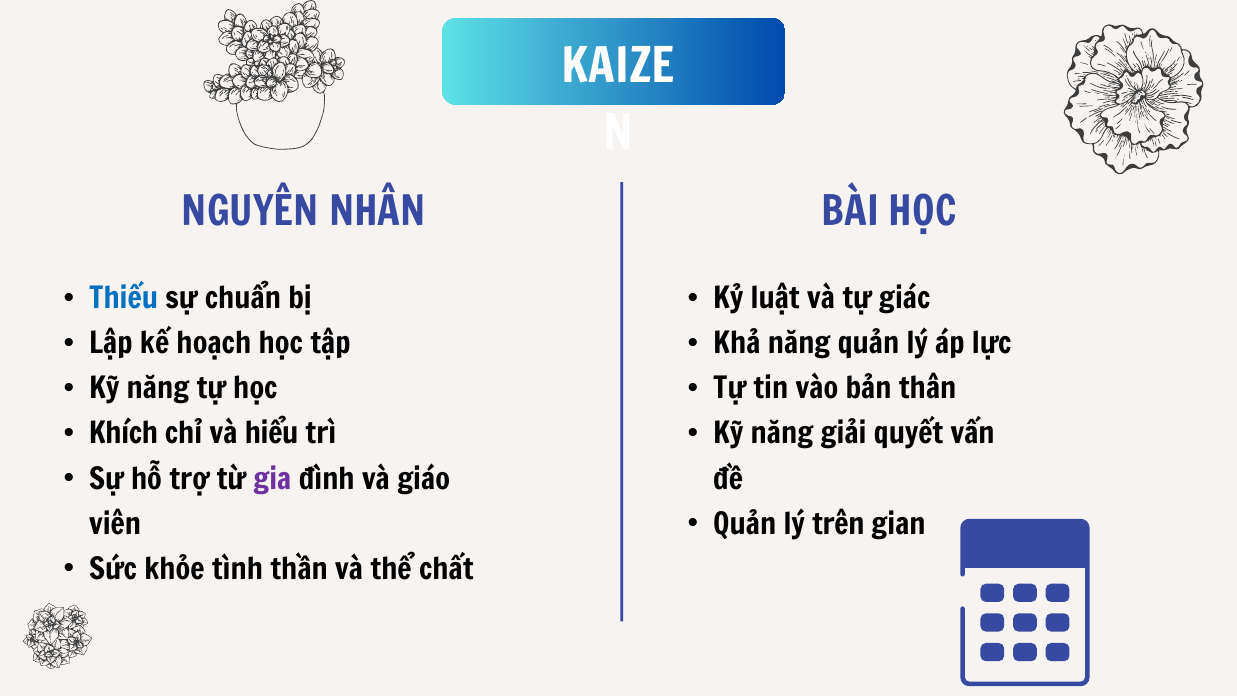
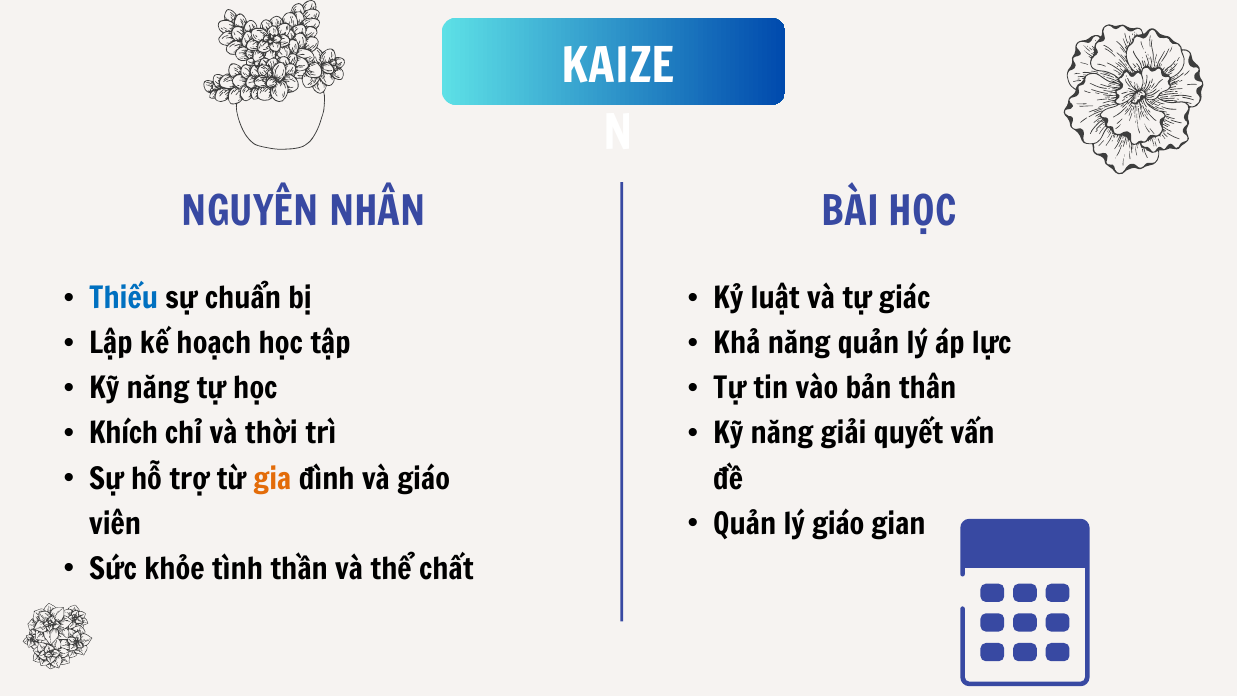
hiểu: hiểu -> thời
gia colour: purple -> orange
lý trên: trên -> giáo
